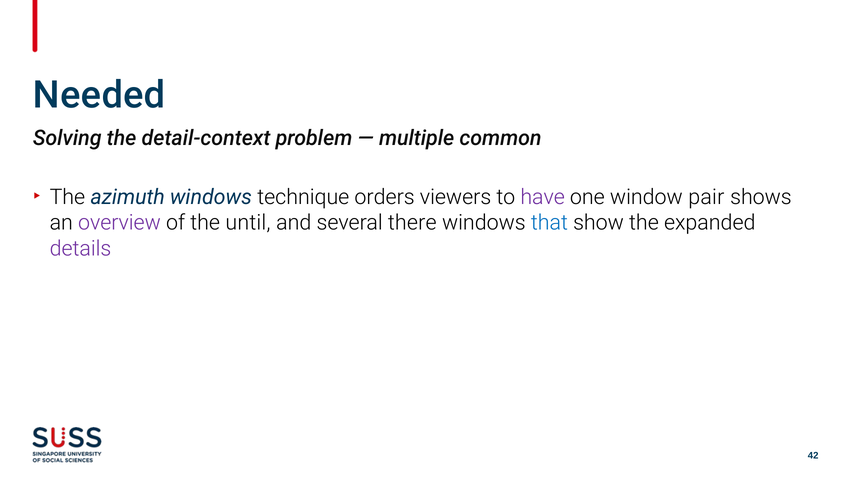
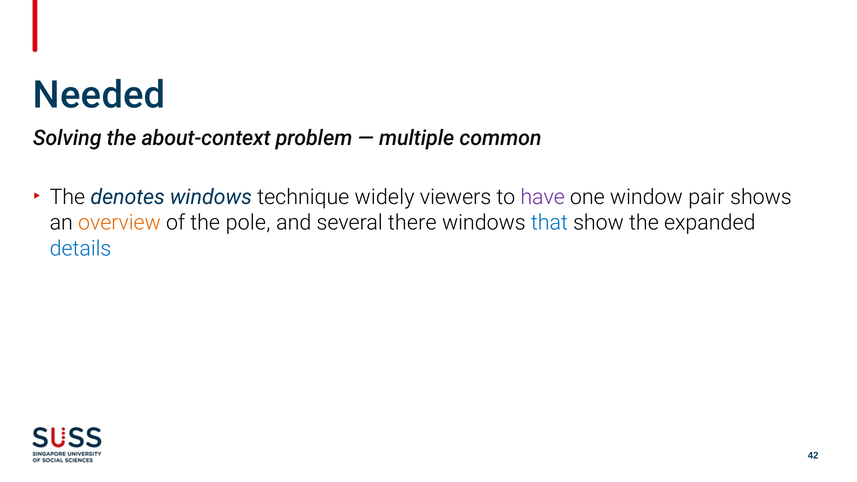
detail-context: detail-context -> about-context
azimuth: azimuth -> denotes
orders: orders -> widely
overview colour: purple -> orange
until: until -> pole
details colour: purple -> blue
